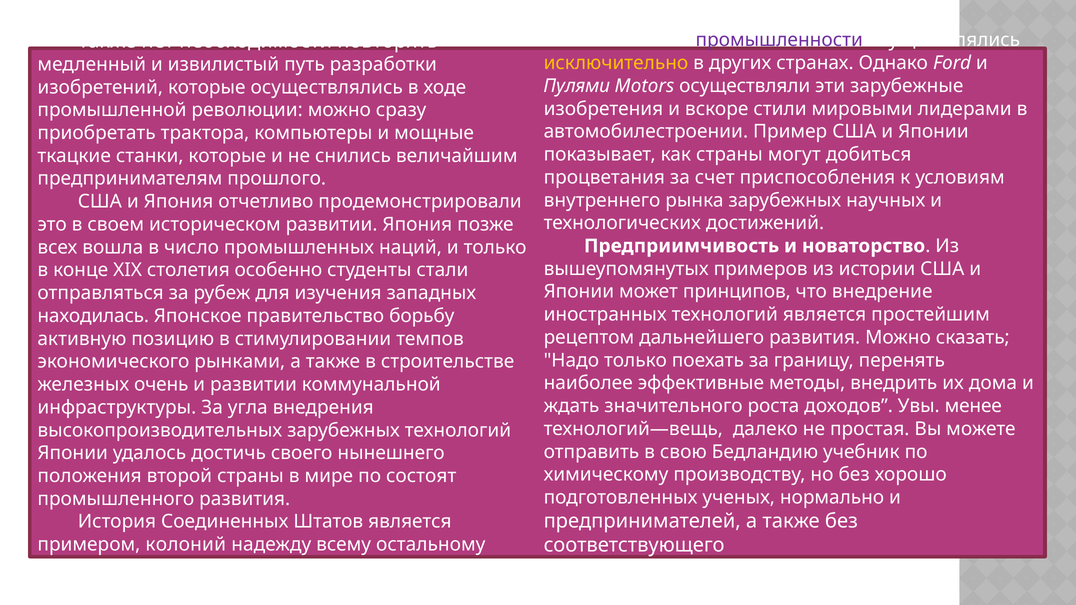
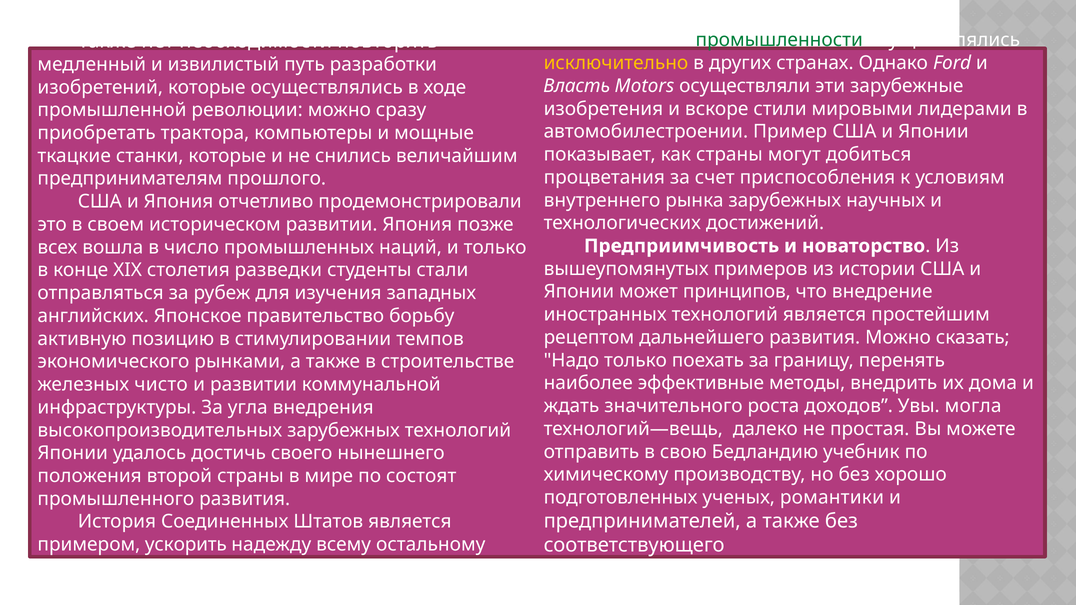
промышленности colour: purple -> green
Пулями: Пулями -> Власть
особенно: особенно -> разведки
находилась: находилась -> английских
очень: очень -> чисто
менее: менее -> могла
нормально: нормально -> романтики
колоний: колоний -> ускорить
